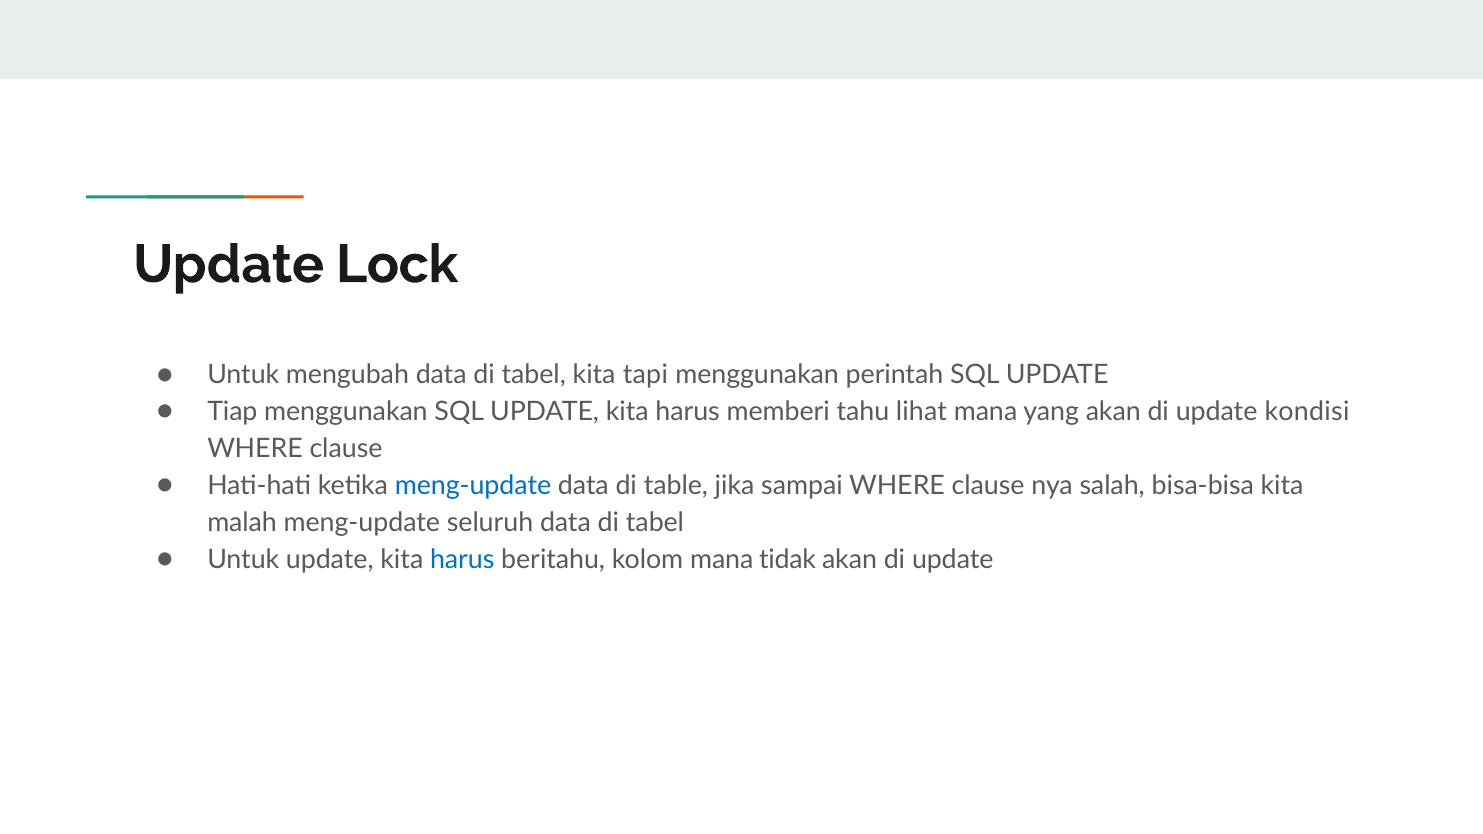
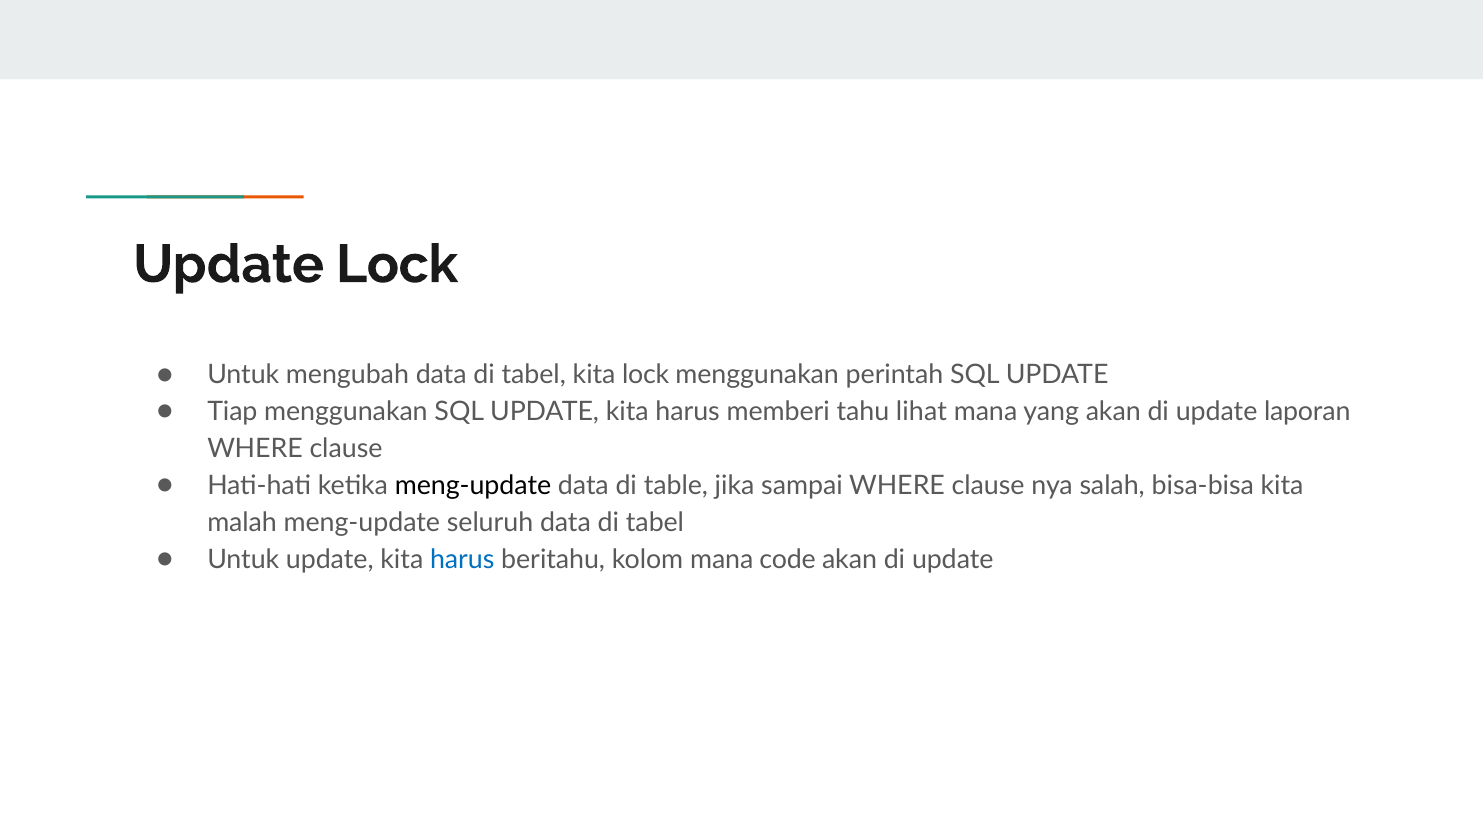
kita tapi: tapi -> lock
kondisi: kondisi -> laporan
meng-update at (473, 486) colour: blue -> black
tidak: tidak -> code
